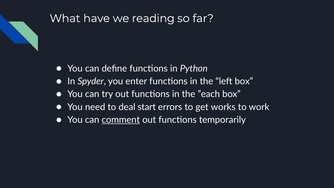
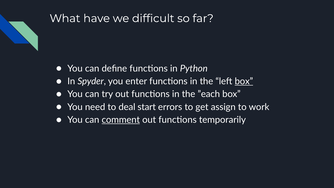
reading: reading -> difficult
box at (244, 81) underline: none -> present
works: works -> assign
